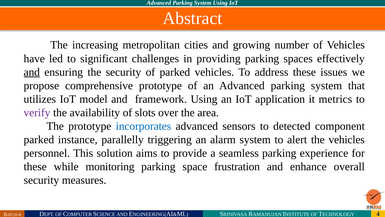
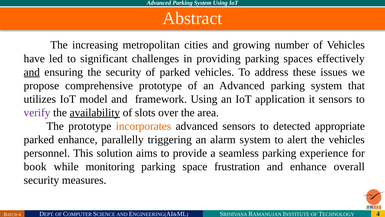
it metrics: metrics -> sensors
availability underline: none -> present
incorporates colour: blue -> orange
component: component -> appropriate
parked instance: instance -> enhance
these at (35, 166): these -> book
